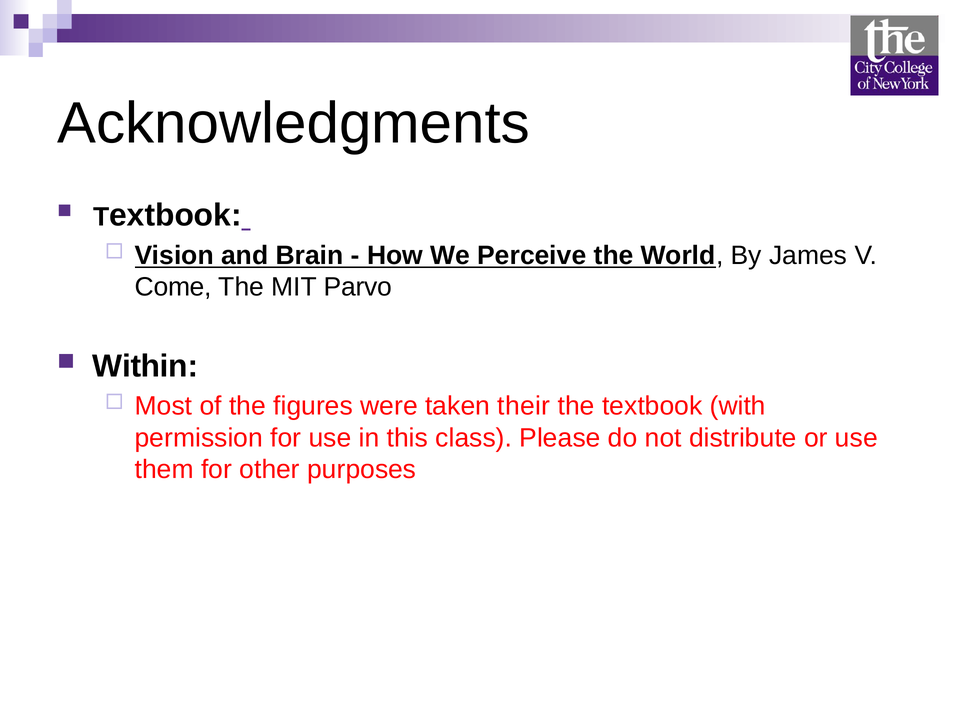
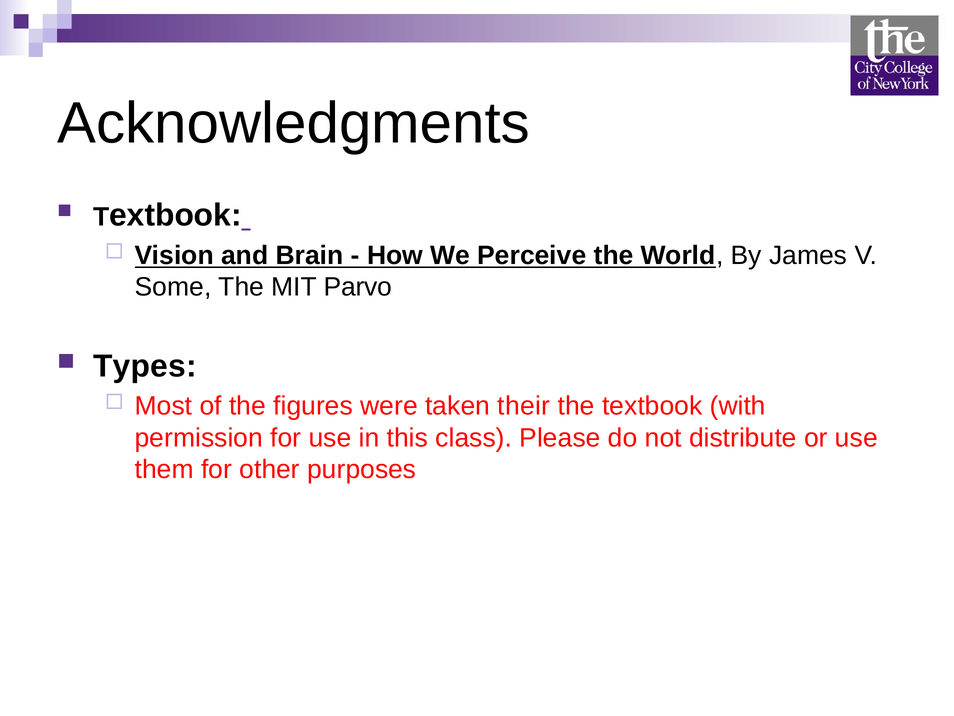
Come: Come -> Some
Within: Within -> Types
